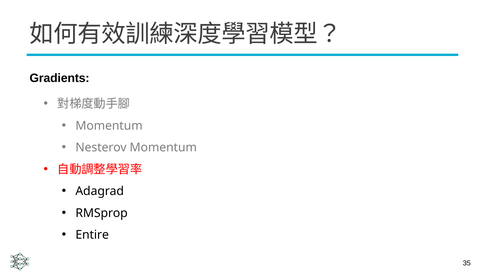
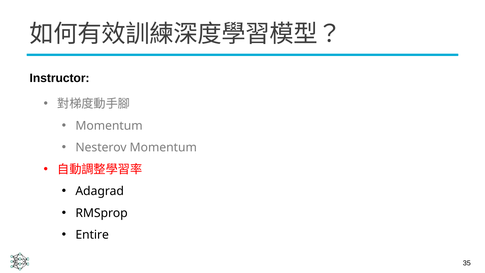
Gradients: Gradients -> Instructor
